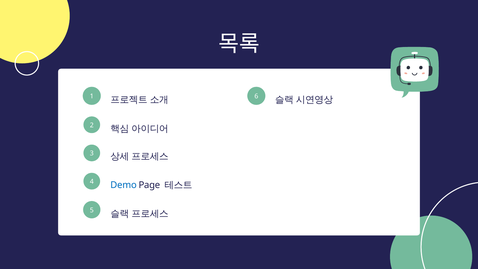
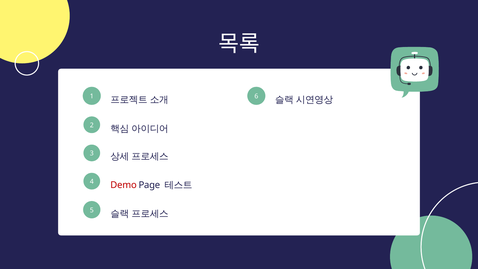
Demo colour: blue -> red
